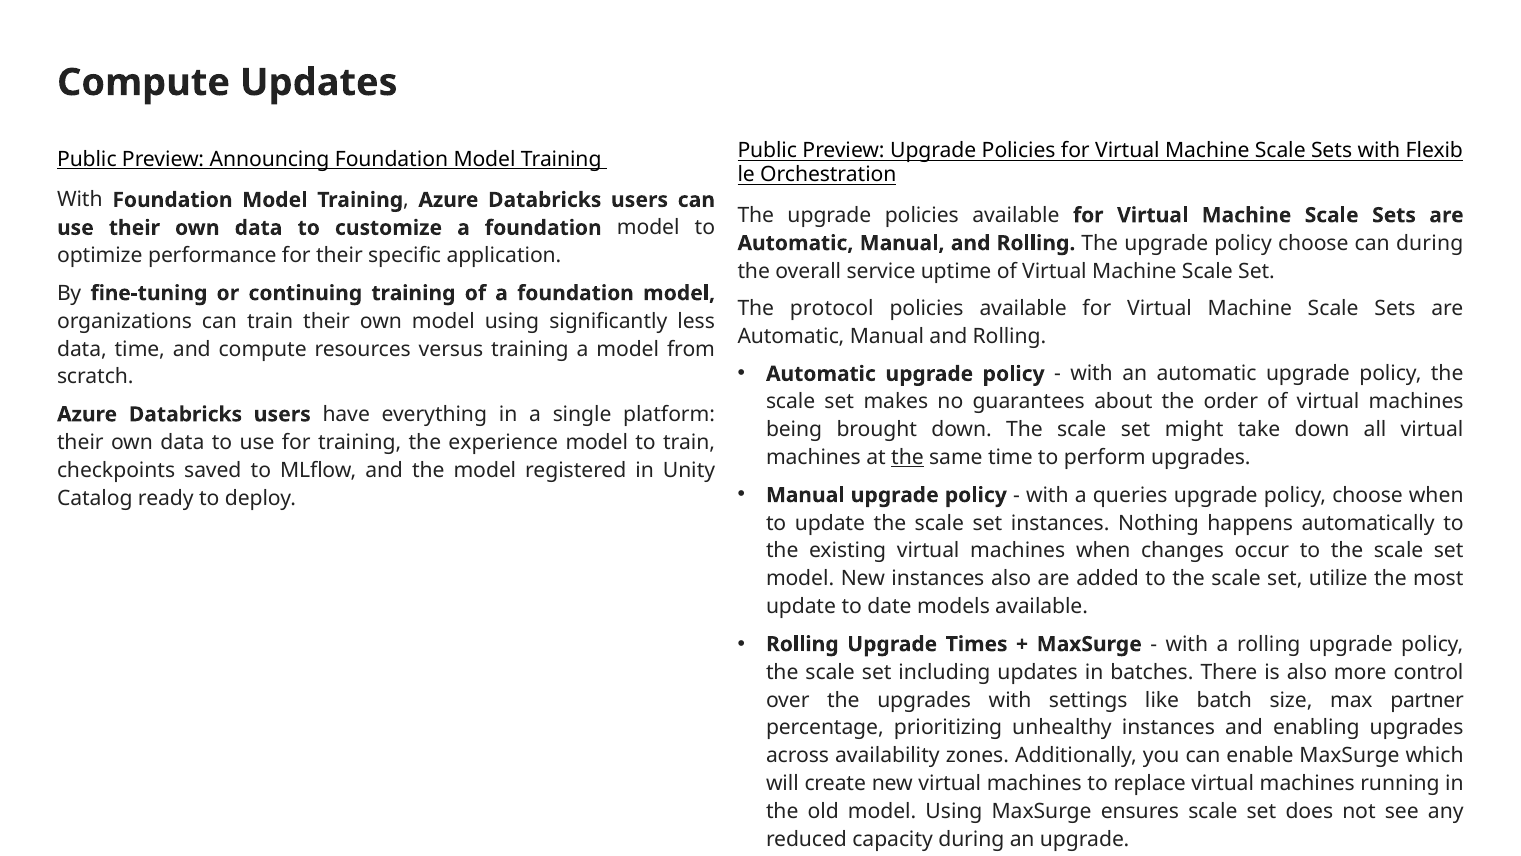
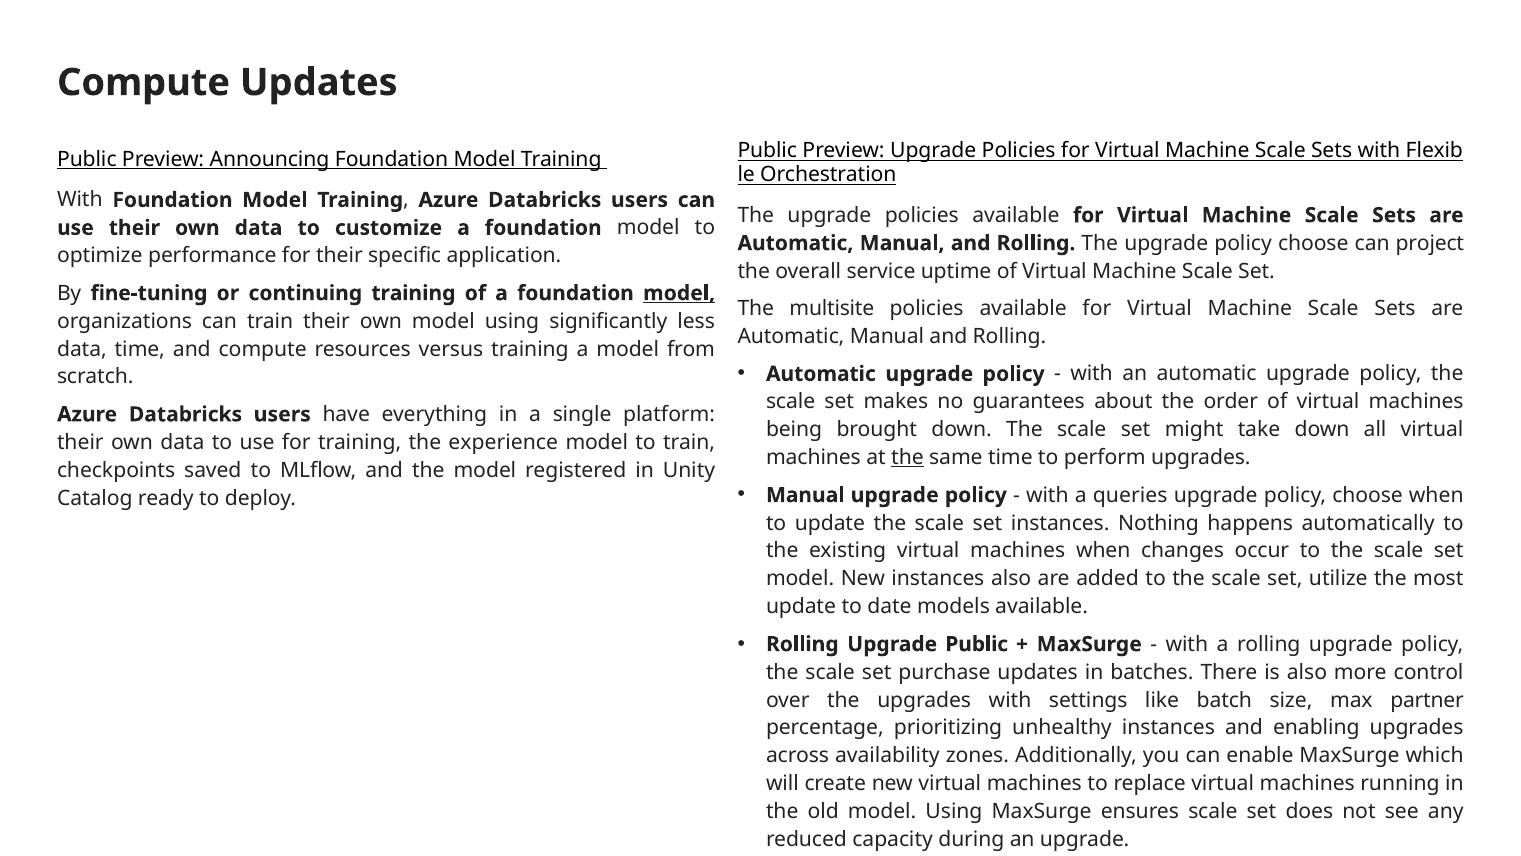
can during: during -> project
model at (679, 293) underline: none -> present
protocol: protocol -> multisite
Upgrade Times: Times -> Public
including: including -> purchase
